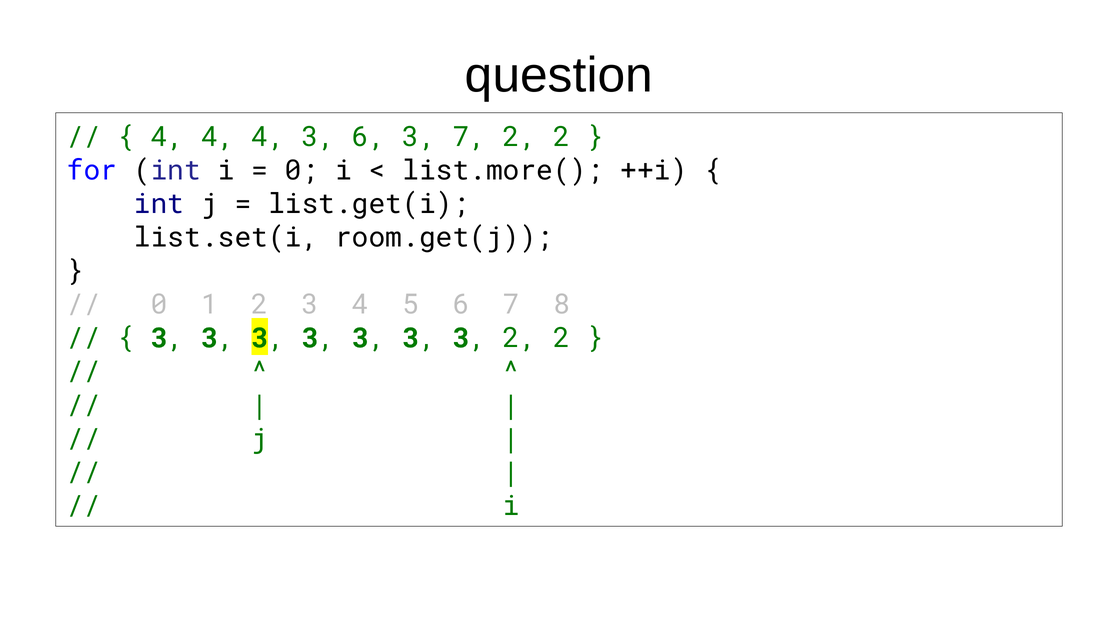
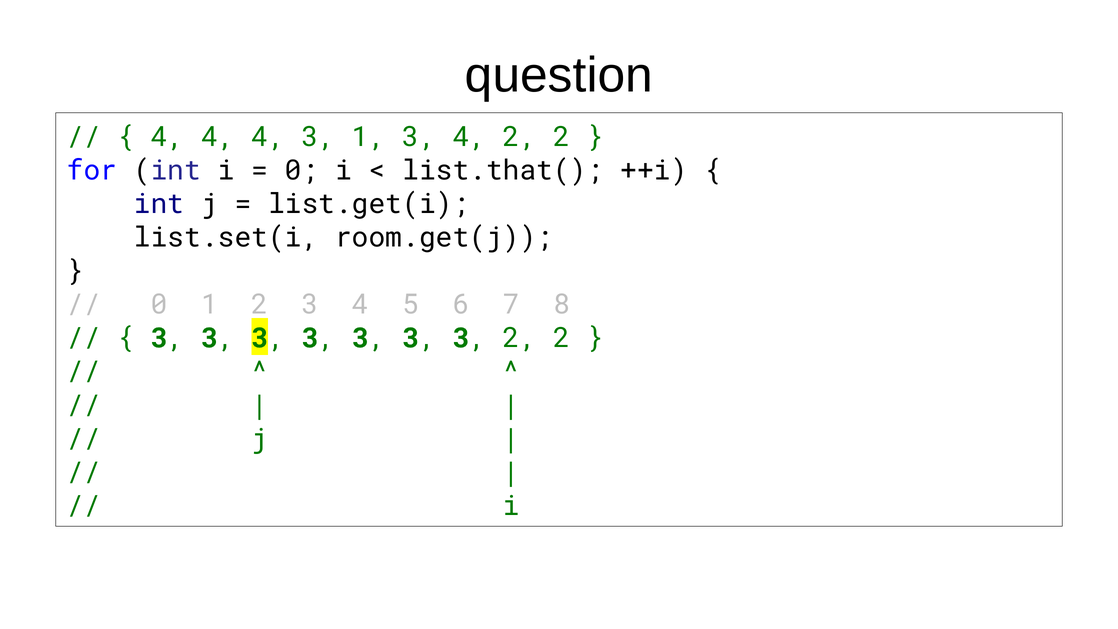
3 6: 6 -> 1
7 at (469, 137): 7 -> 4
list.more(: list.more( -> list.that(
